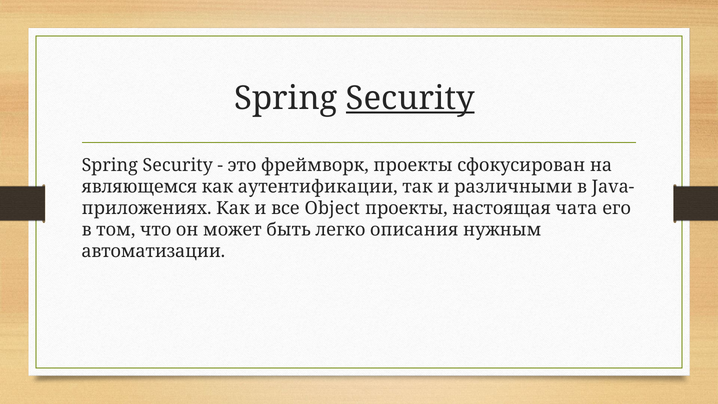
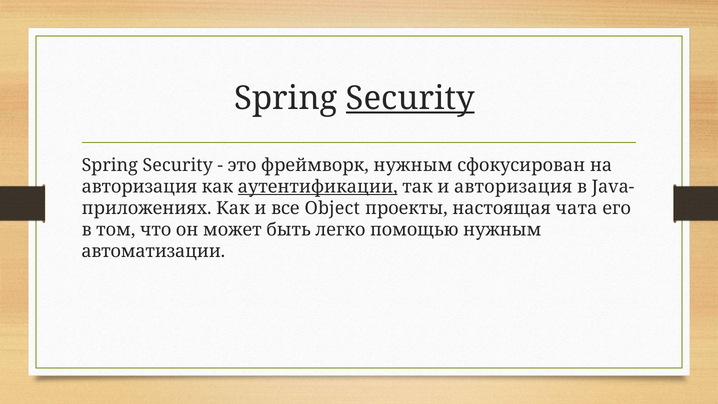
фреймворк проекты: проекты -> нужным
являющемся at (139, 187): являющемся -> авторизация
аутентификации underline: none -> present
и различными: различными -> авторизация
описания: описания -> помощью
